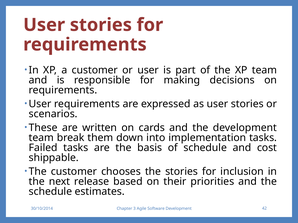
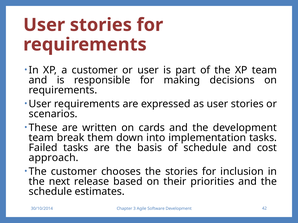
shippable: shippable -> approach
